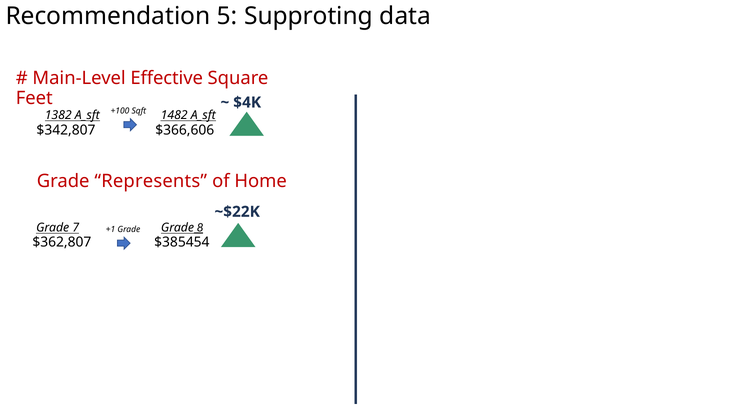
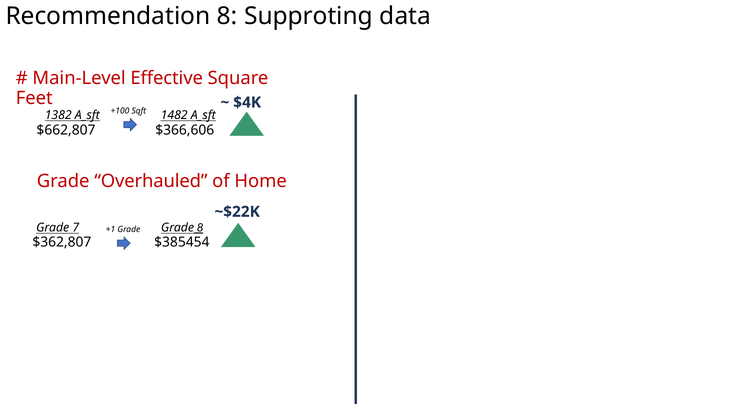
Recommendation 5: 5 -> 8
$342,807: $342,807 -> $662,807
Represents: Represents -> Overhauled
